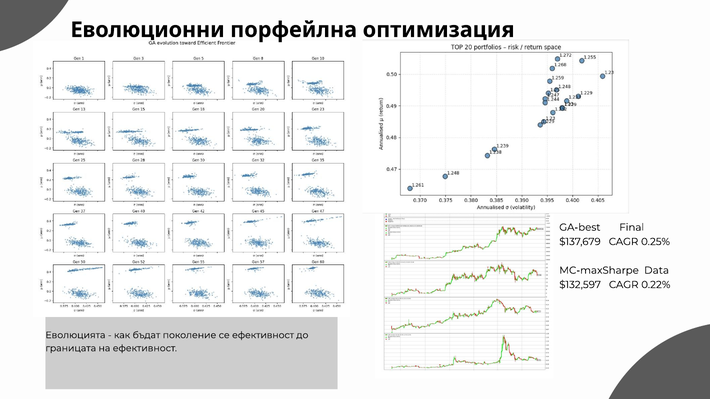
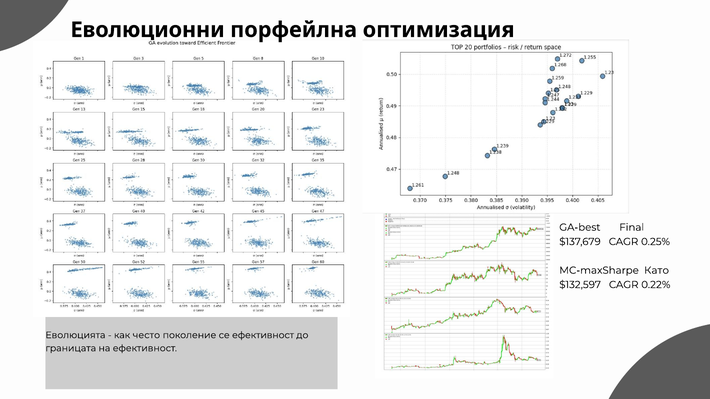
Data: Data -> Като
бъдат: бъдат -> често
